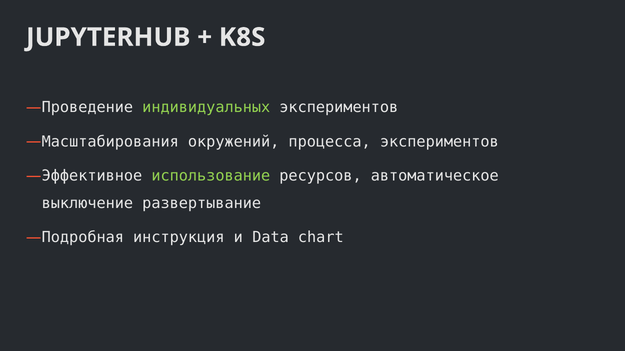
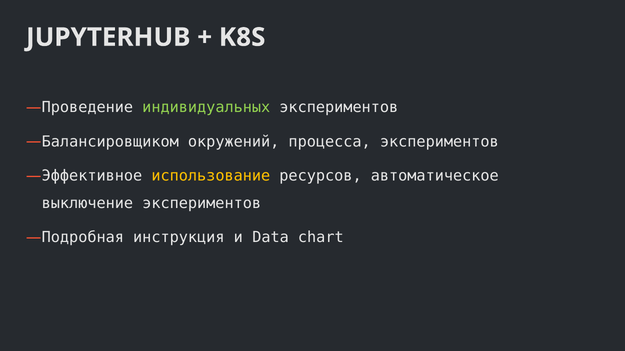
Масштабирования: Масштабирования -> Балансировщиком
использование colour: light green -> yellow
выключение развертывание: развертывание -> экспериментов
